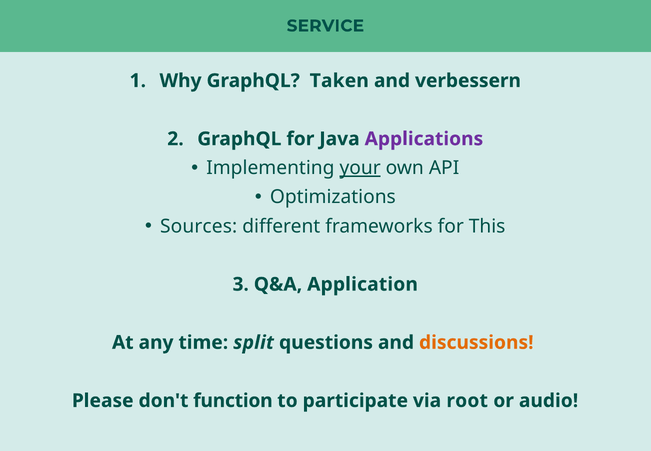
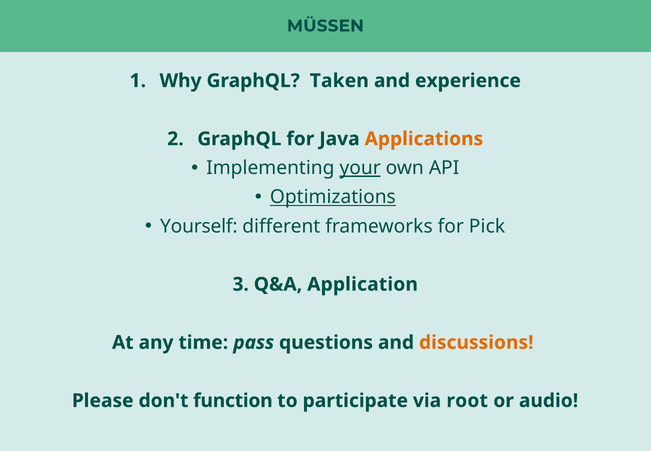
SERVICE: SERVICE -> MÜSSEN
verbessern: verbessern -> experience
Applications colour: purple -> orange
Optimizations underline: none -> present
Sources: Sources -> Yourself
This: This -> Pick
split: split -> pass
